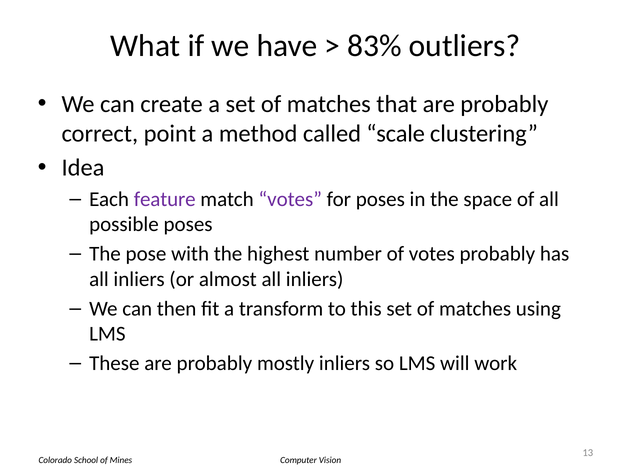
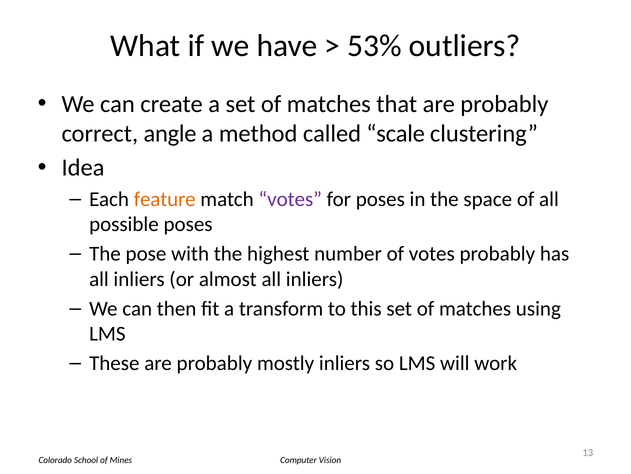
83%: 83% -> 53%
point: point -> angle
feature colour: purple -> orange
